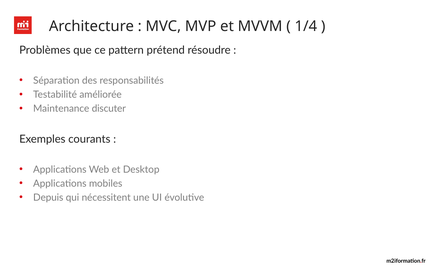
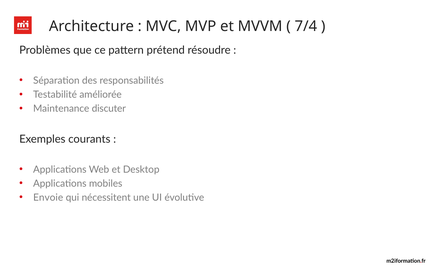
1/4: 1/4 -> 7/4
Depuis: Depuis -> Envoie
